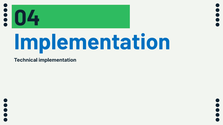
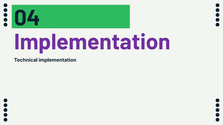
Implementation at (92, 42) colour: blue -> purple
